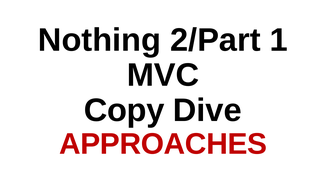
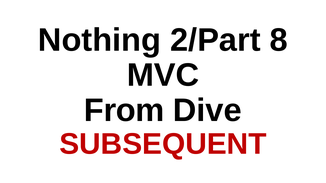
1: 1 -> 8
Copy: Copy -> From
APPROACHES: APPROACHES -> SUBSEQUENT
